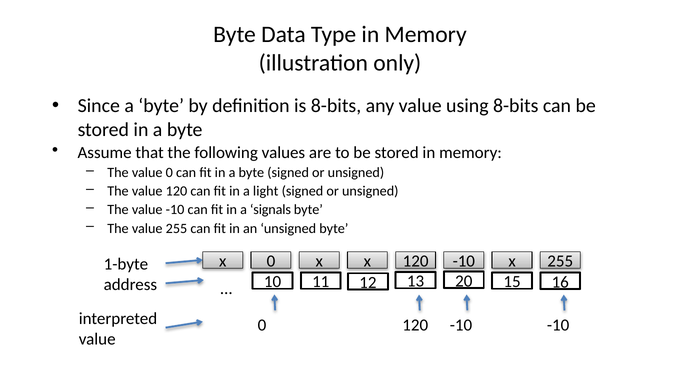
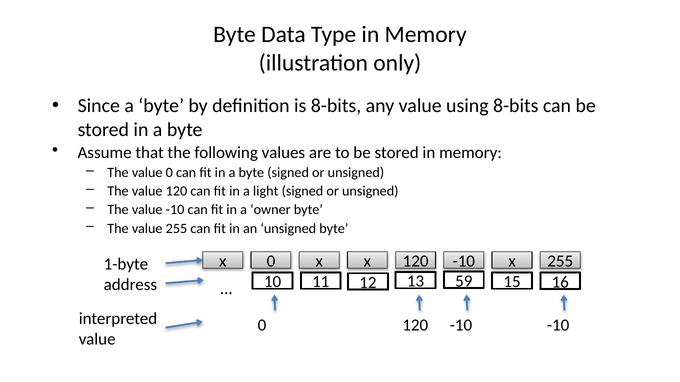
signals: signals -> owner
20: 20 -> 59
